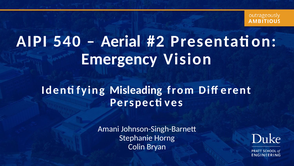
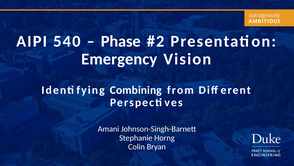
Aerial: Aerial -> Phase
Misleading: Misleading -> Combining
